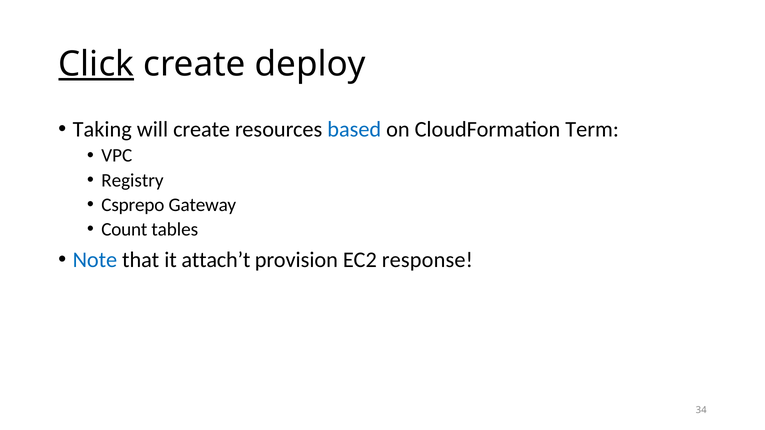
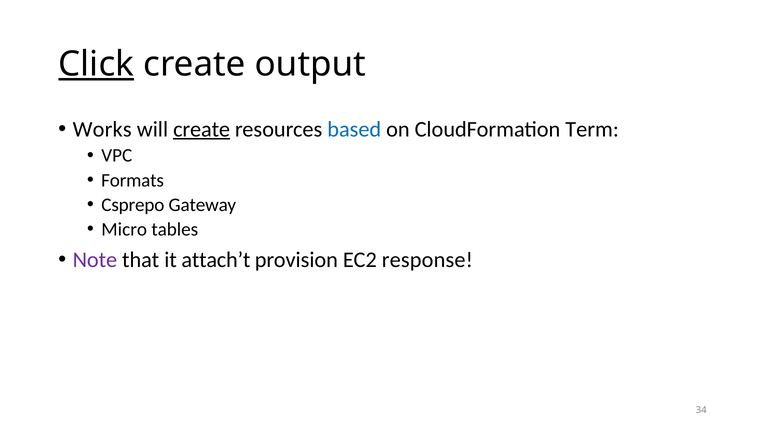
deploy: deploy -> output
Taking: Taking -> Works
create at (202, 129) underline: none -> present
Registry: Registry -> Formats
Count: Count -> Micro
Note colour: blue -> purple
